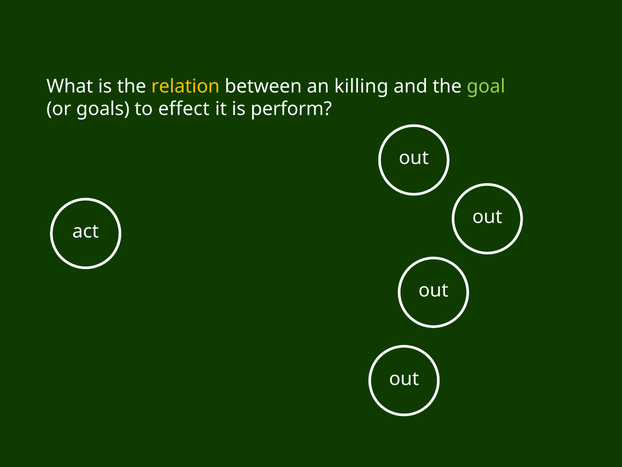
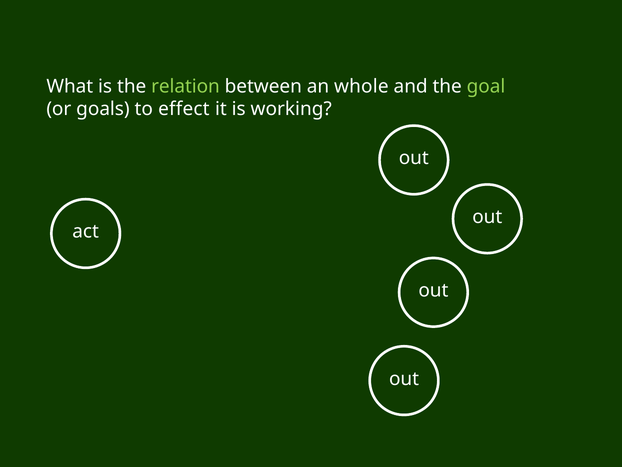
relation colour: yellow -> light green
killing: killing -> whole
perform: perform -> working
